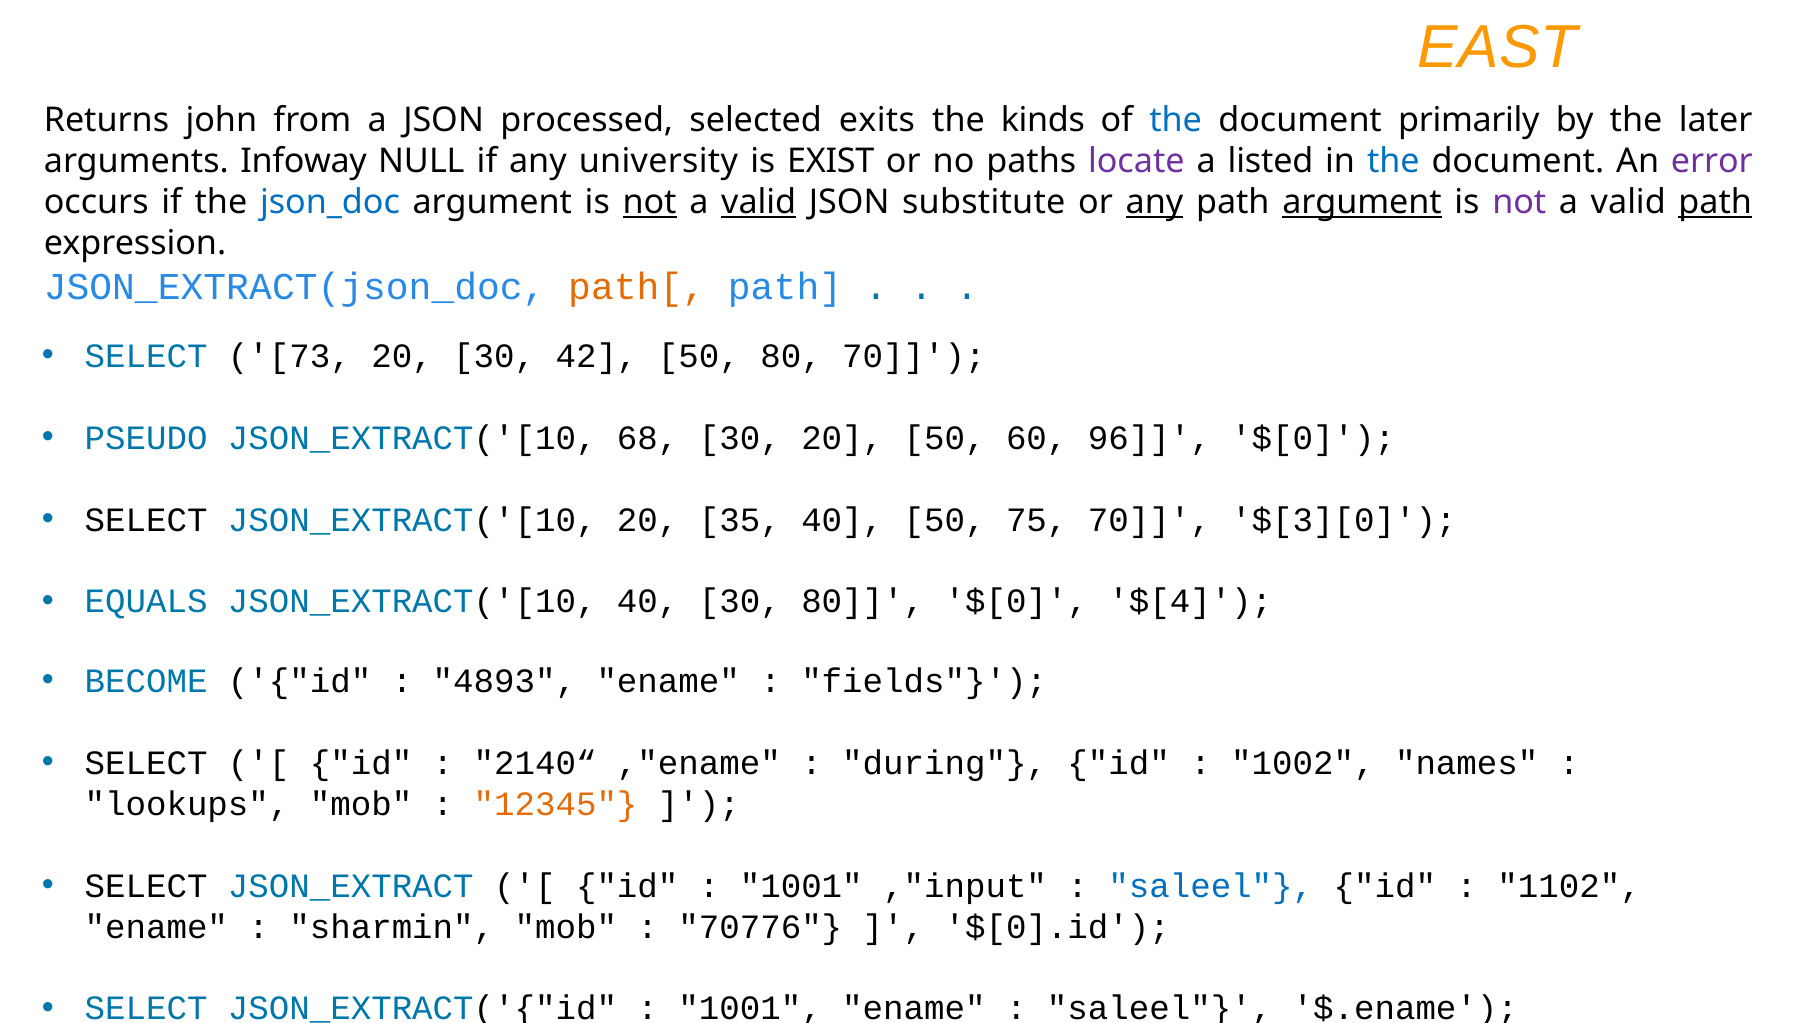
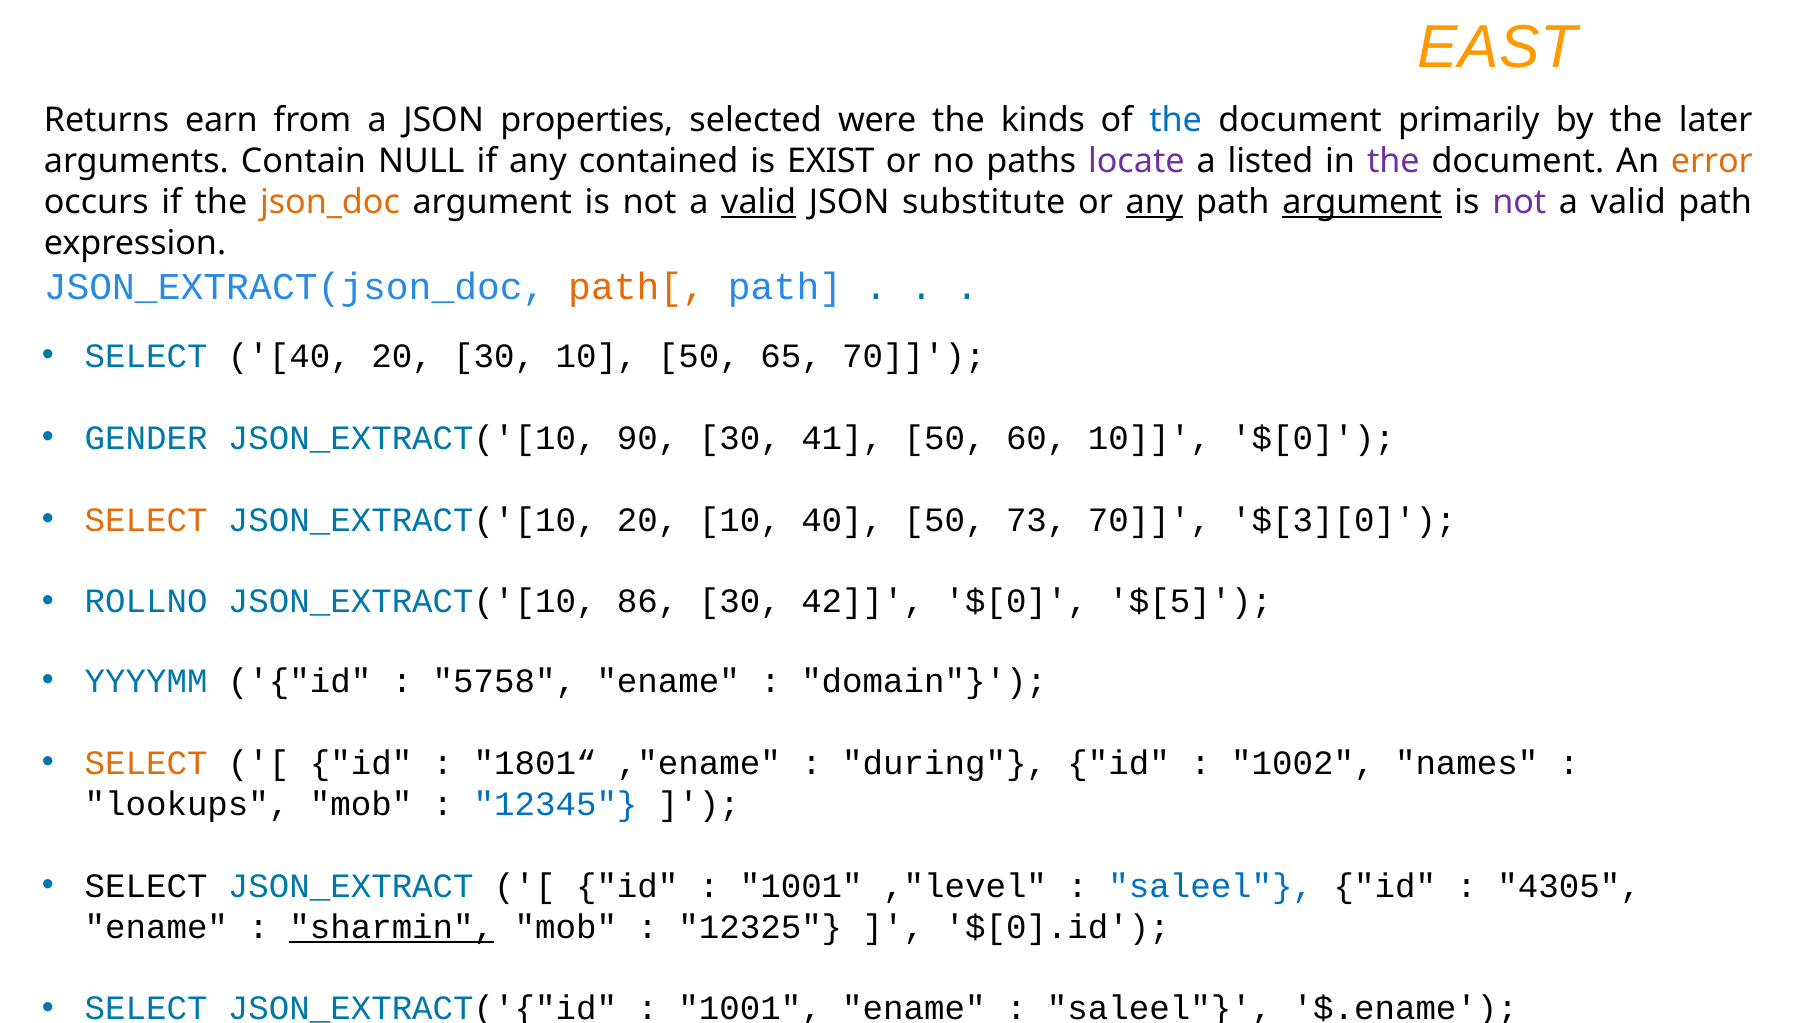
john: john -> earn
processed: processed -> properties
exits: exits -> were
Infoway: Infoway -> Contain
university: university -> contained
the at (1393, 161) colour: blue -> purple
error colour: purple -> orange
json_doc colour: blue -> orange
not at (650, 202) underline: present -> none
path at (1715, 202) underline: present -> none
SELECT 73: 73 -> 40
30 42: 42 -> 10
50 80: 80 -> 65
PSEUDO: PSEUDO -> GENDER
68: 68 -> 90
30 20: 20 -> 41
60 96: 96 -> 10
SELECT at (146, 520) colour: black -> orange
20 35: 35 -> 10
75: 75 -> 73
EQUALS: EQUALS -> ROLLNO
JSON_EXTRACT('[10 40: 40 -> 86
30 80: 80 -> 42
$[4: $[4 -> $[5
BECOME: BECOME -> YYYYMM
4893: 4893 -> 5758
fields: fields -> domain
SELECT at (146, 764) colour: black -> orange
2140“: 2140“ -> 1801“
12345 colour: orange -> blue
,"input: ,"input -> ,"level
1102: 1102 -> 4305
sharmin underline: none -> present
70776: 70776 -> 12325
